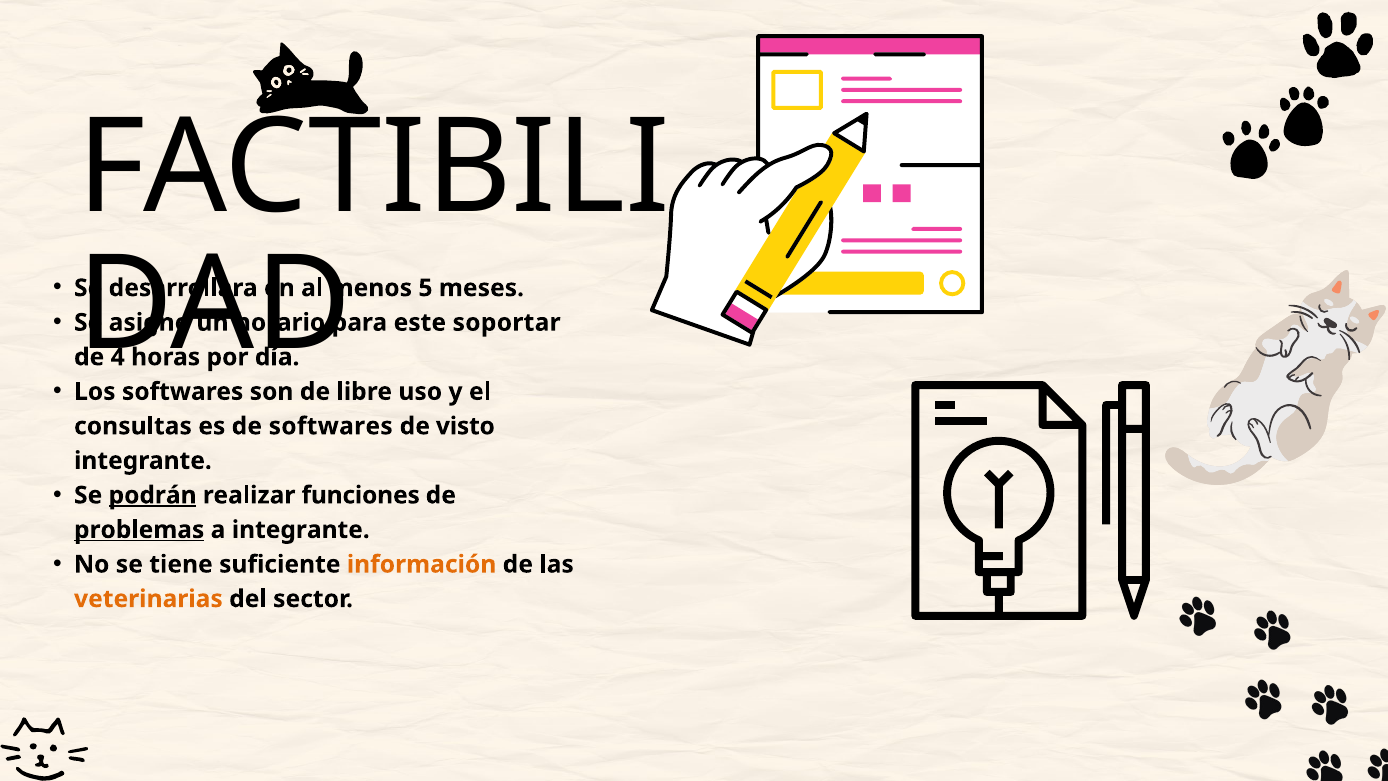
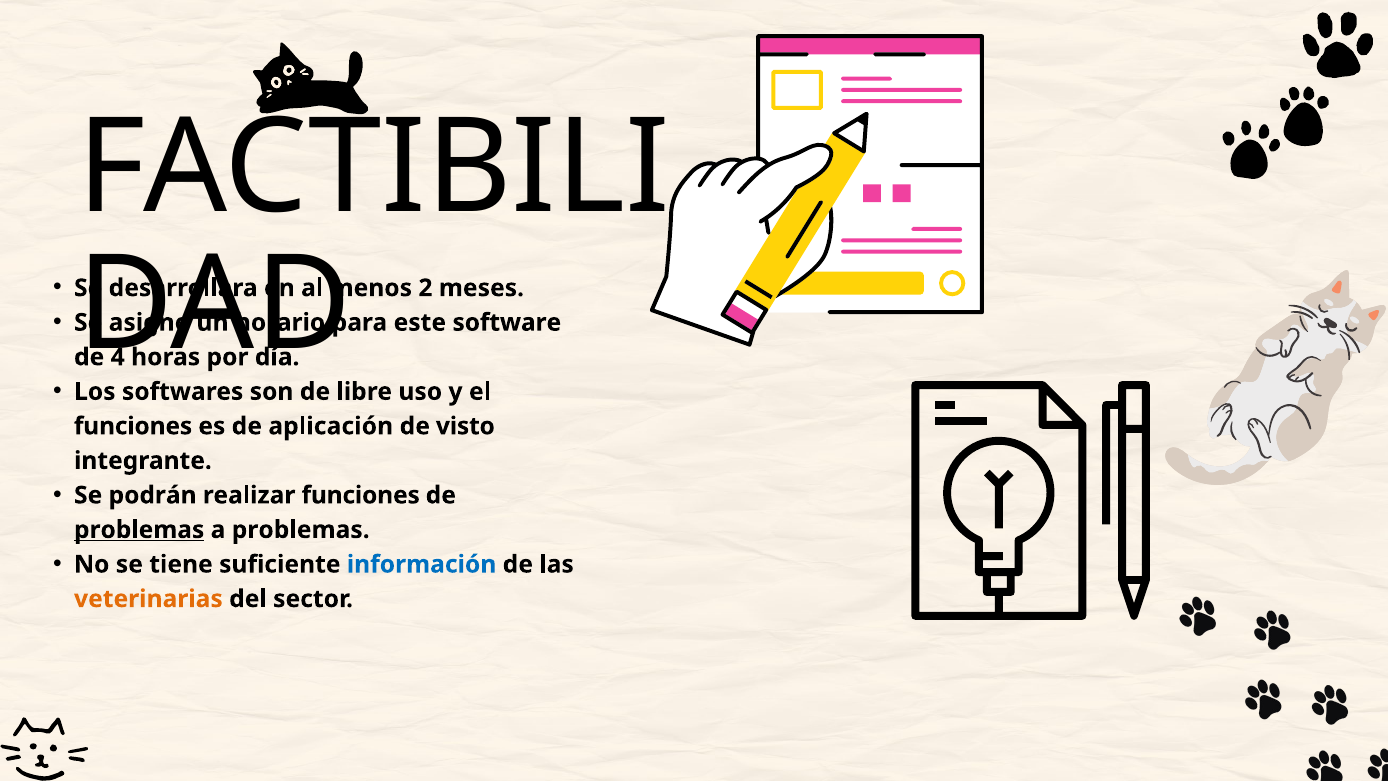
5: 5 -> 2
soportar: soportar -> software
consultas at (133, 426): consultas -> funciones
de softwares: softwares -> aplicación
podrán underline: present -> none
a integrante: integrante -> problemas
información colour: orange -> blue
